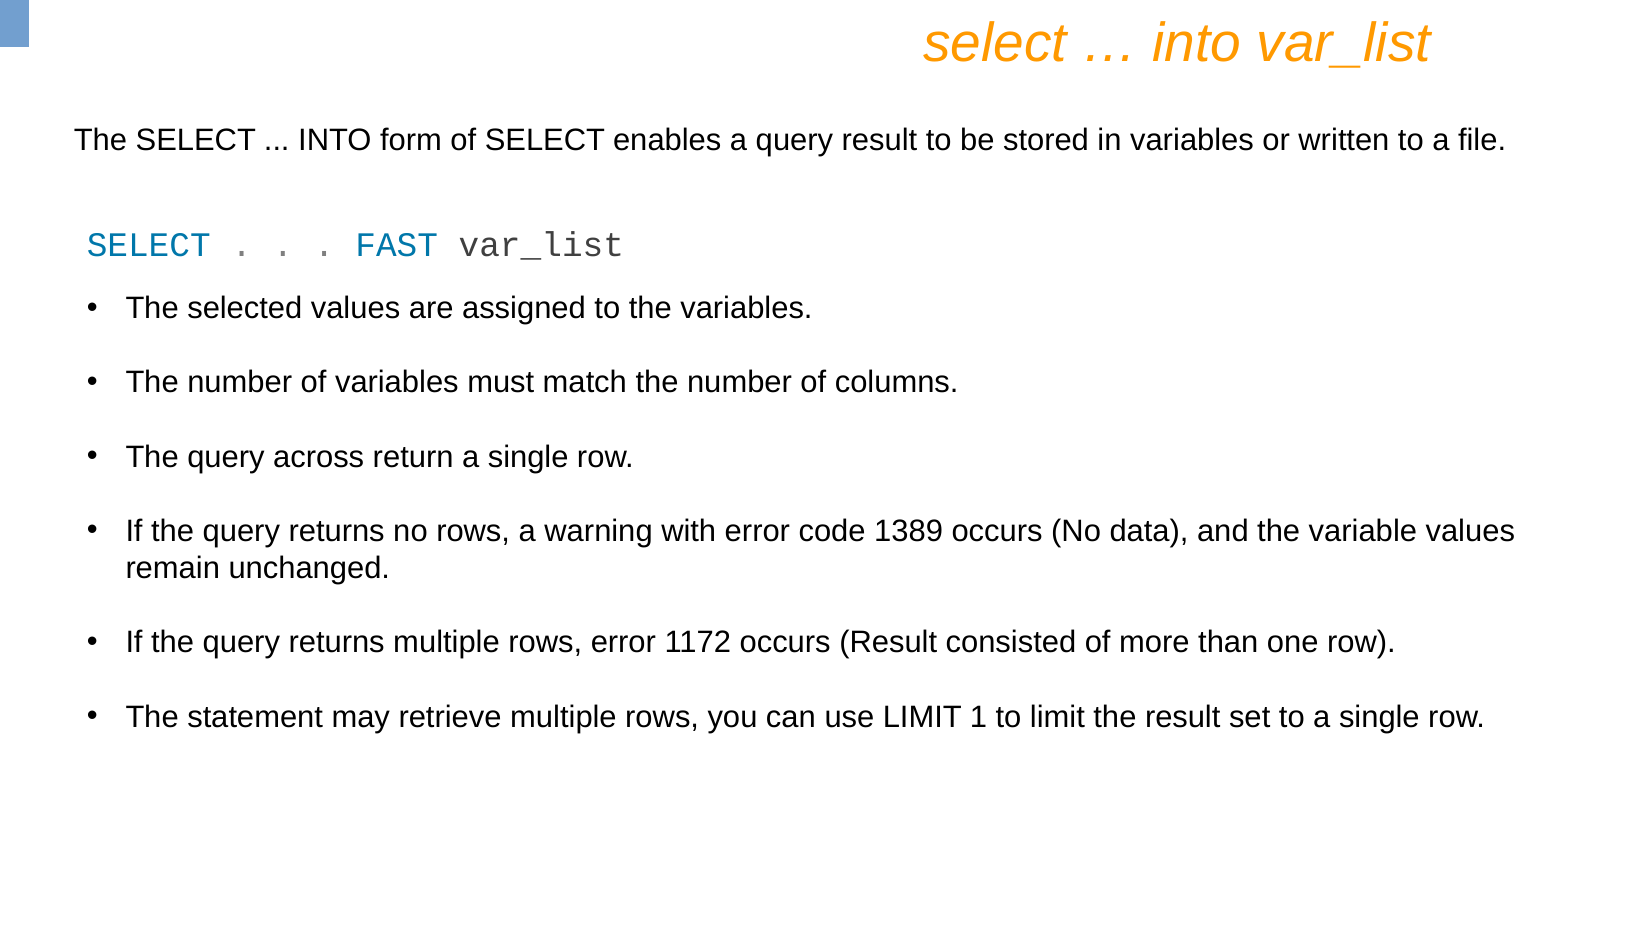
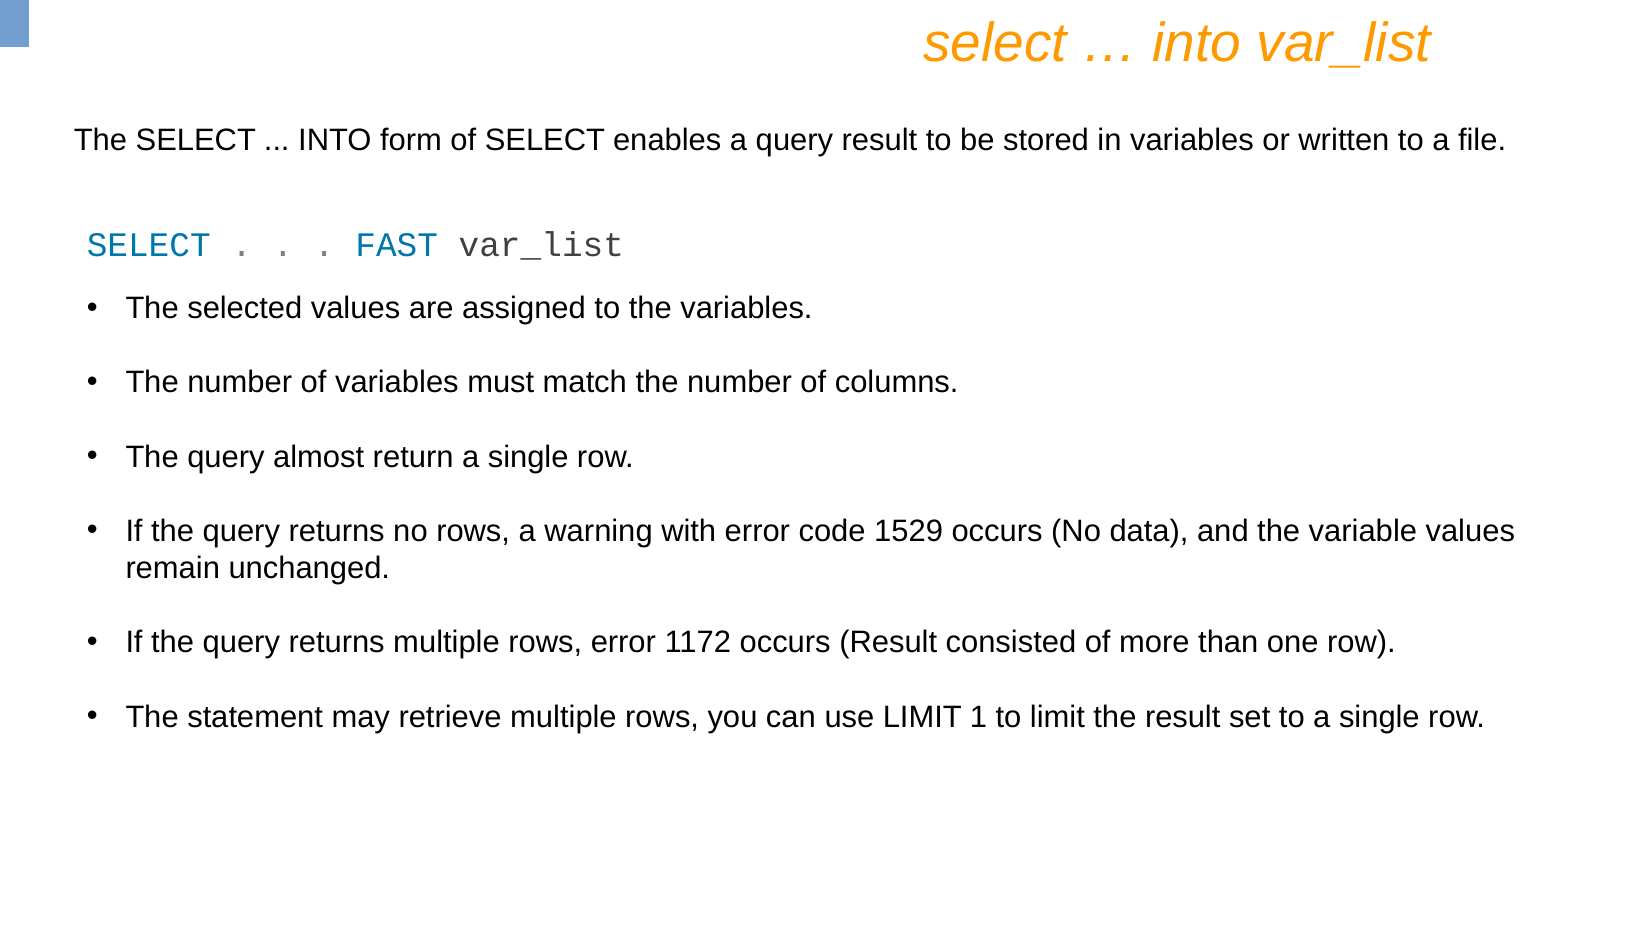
across: across -> almost
1389: 1389 -> 1529
